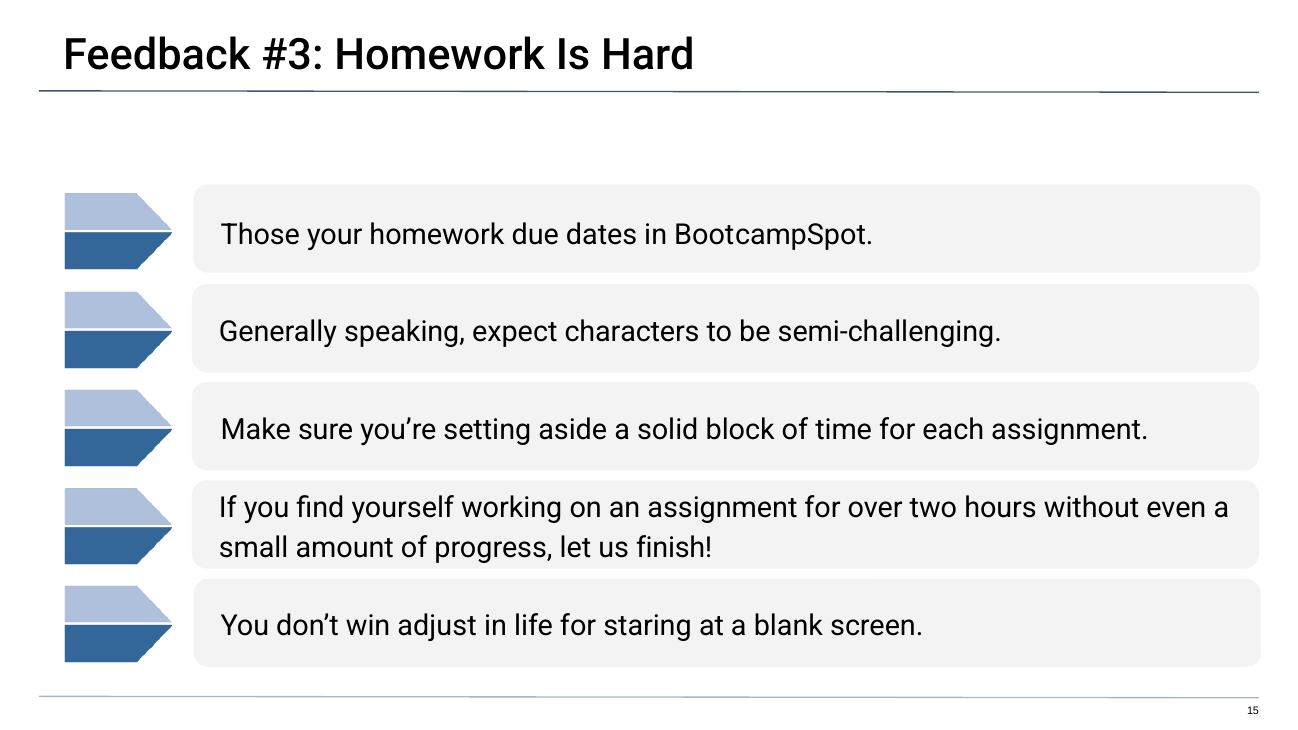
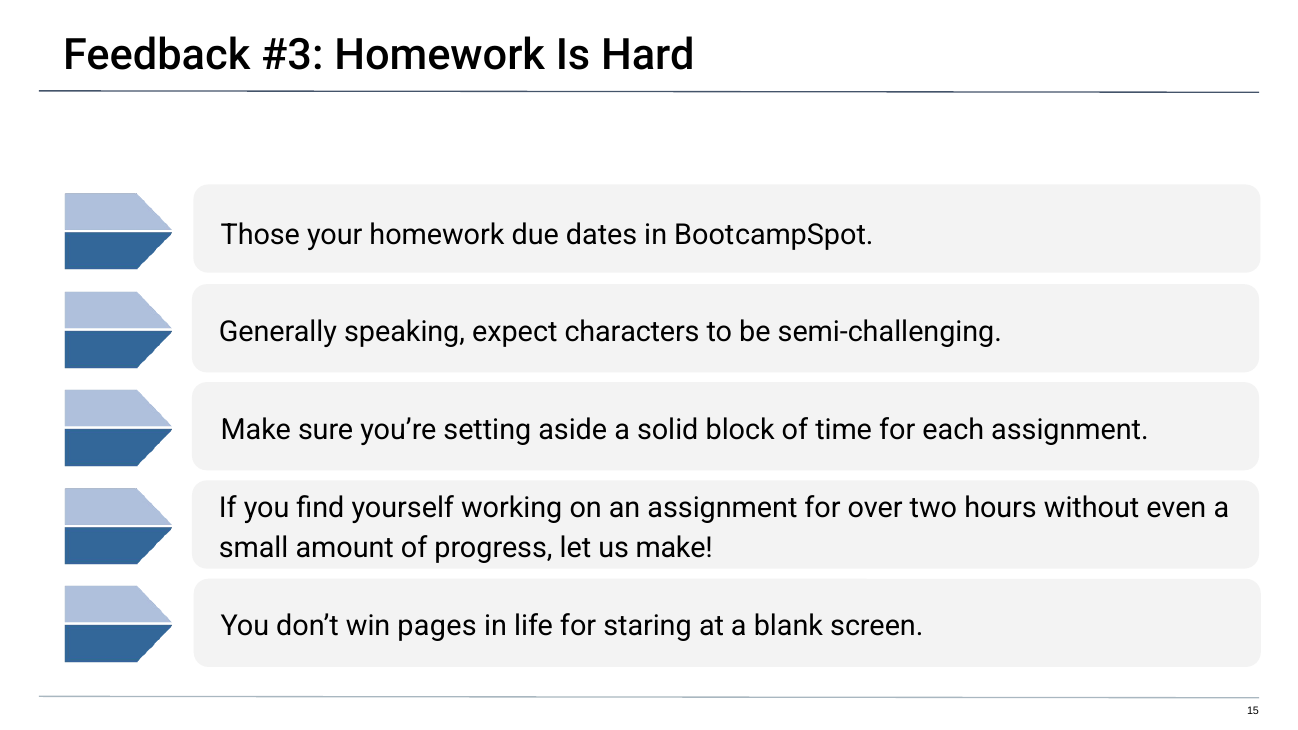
us finish: finish -> make
adjust: adjust -> pages
